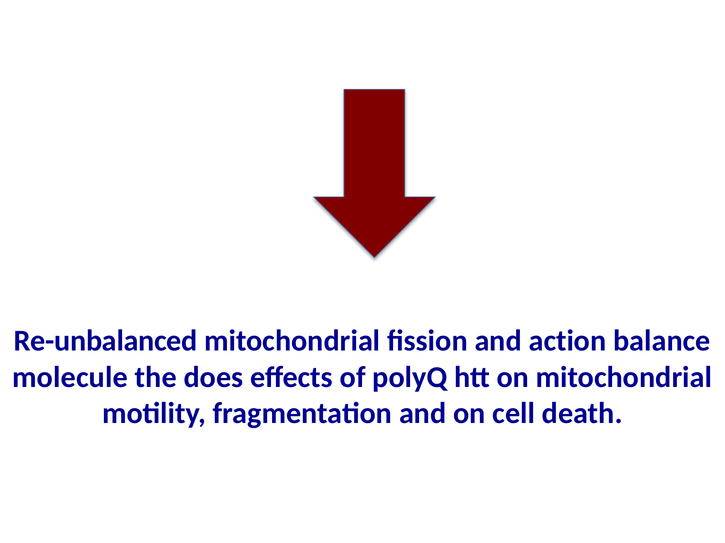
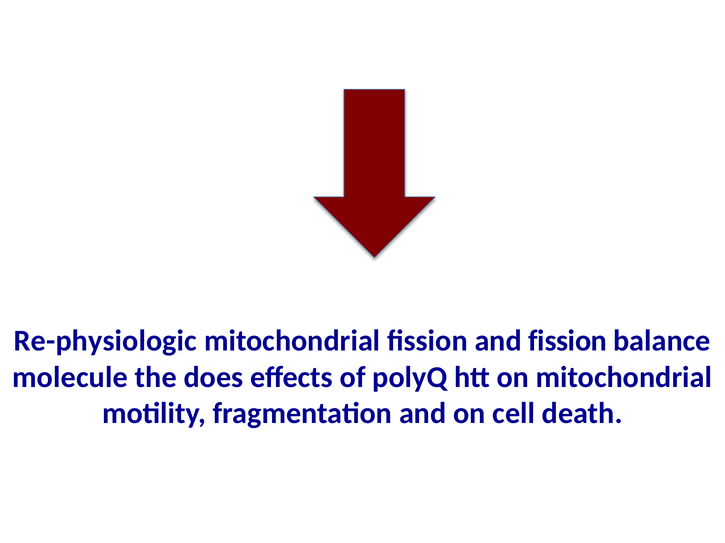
Re-unbalanced: Re-unbalanced -> Re-physiologic
and action: action -> fission
